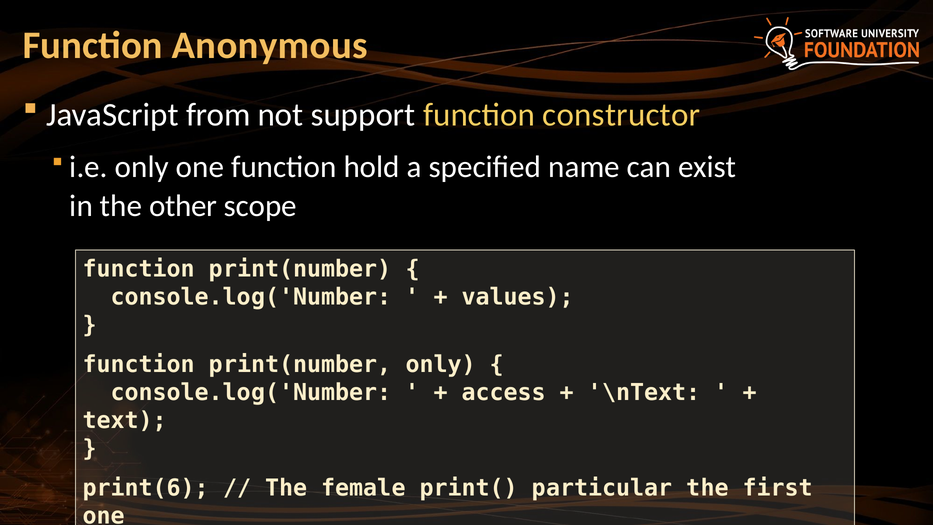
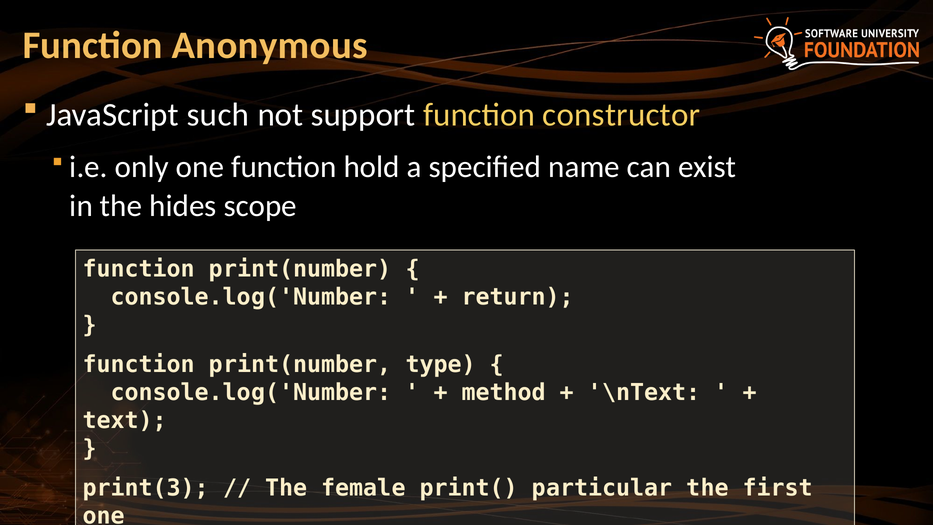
from: from -> such
other: other -> hides
values: values -> return
print(number only: only -> type
access: access -> method
print(6: print(6 -> print(3
